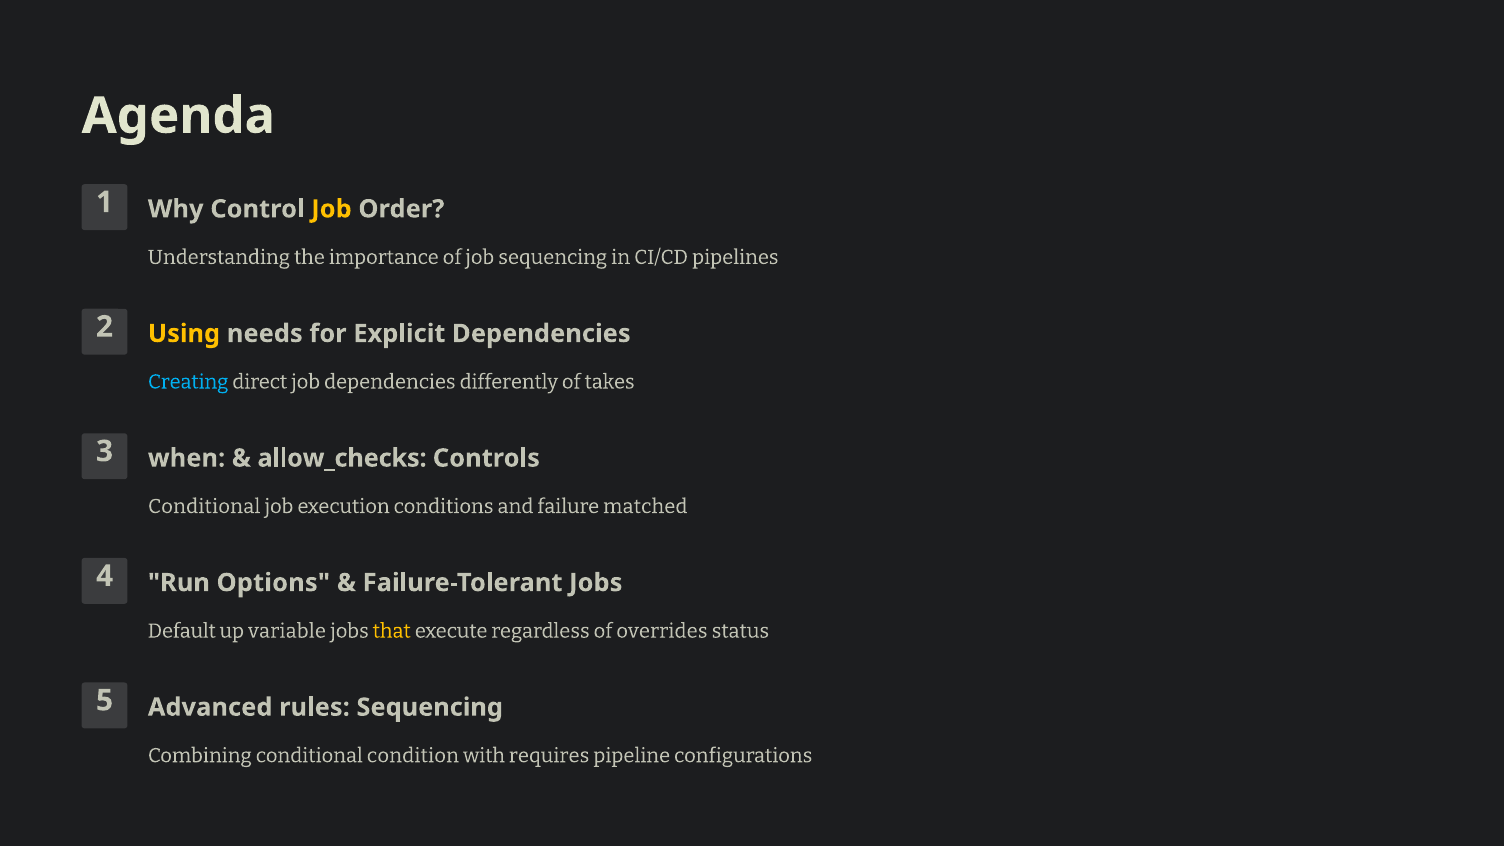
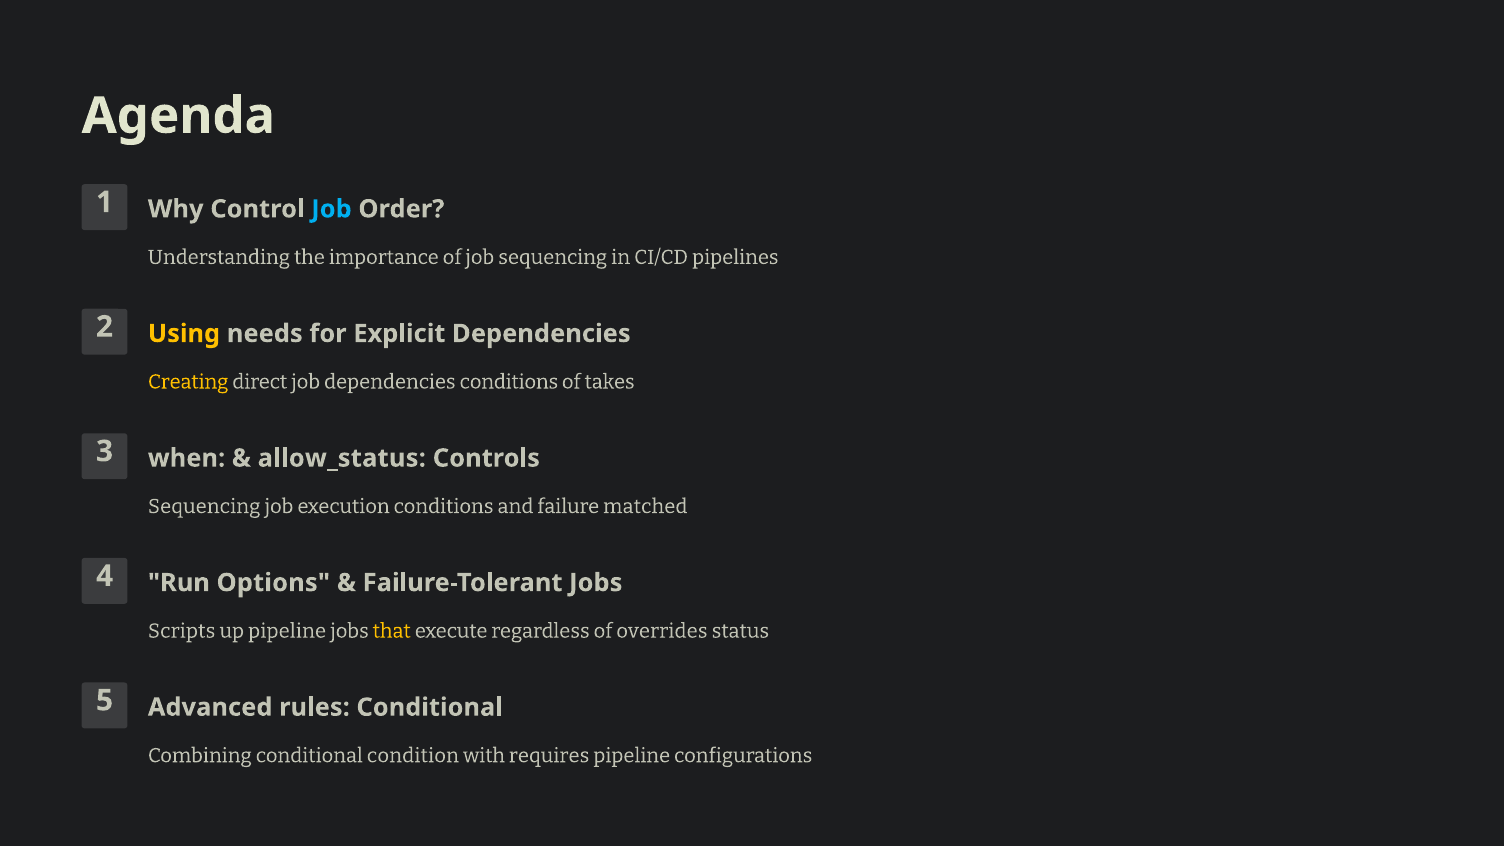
Job at (332, 209) colour: yellow -> light blue
Creating colour: light blue -> yellow
dependencies differently: differently -> conditions
allow_checks: allow_checks -> allow_status
Conditional at (204, 506): Conditional -> Sequencing
Default: Default -> Scripts
up variable: variable -> pipeline
rules Sequencing: Sequencing -> Conditional
